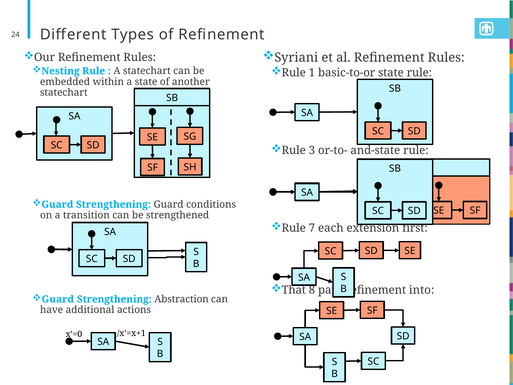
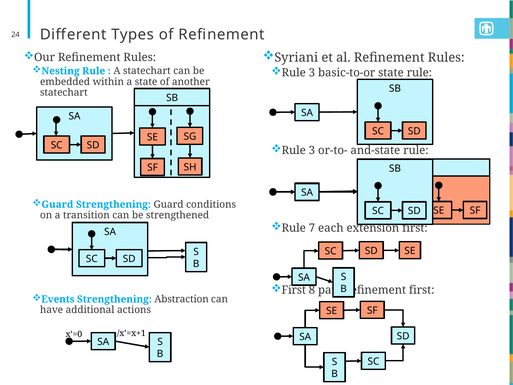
1 at (312, 73): 1 -> 3
That at (294, 290): That -> First
into at (422, 290): into -> first
Guard at (58, 299): Guard -> Events
